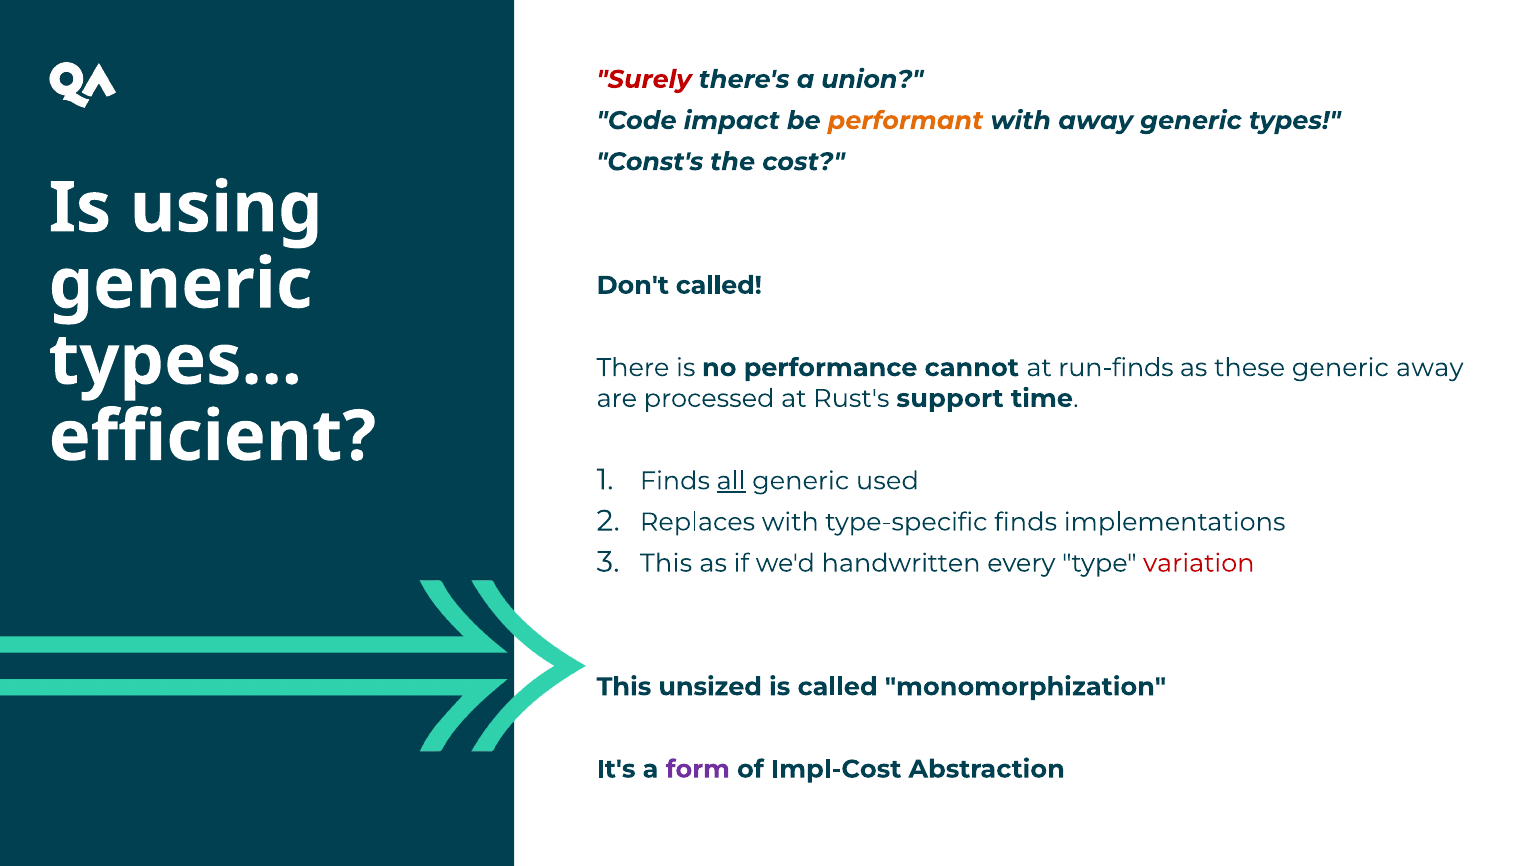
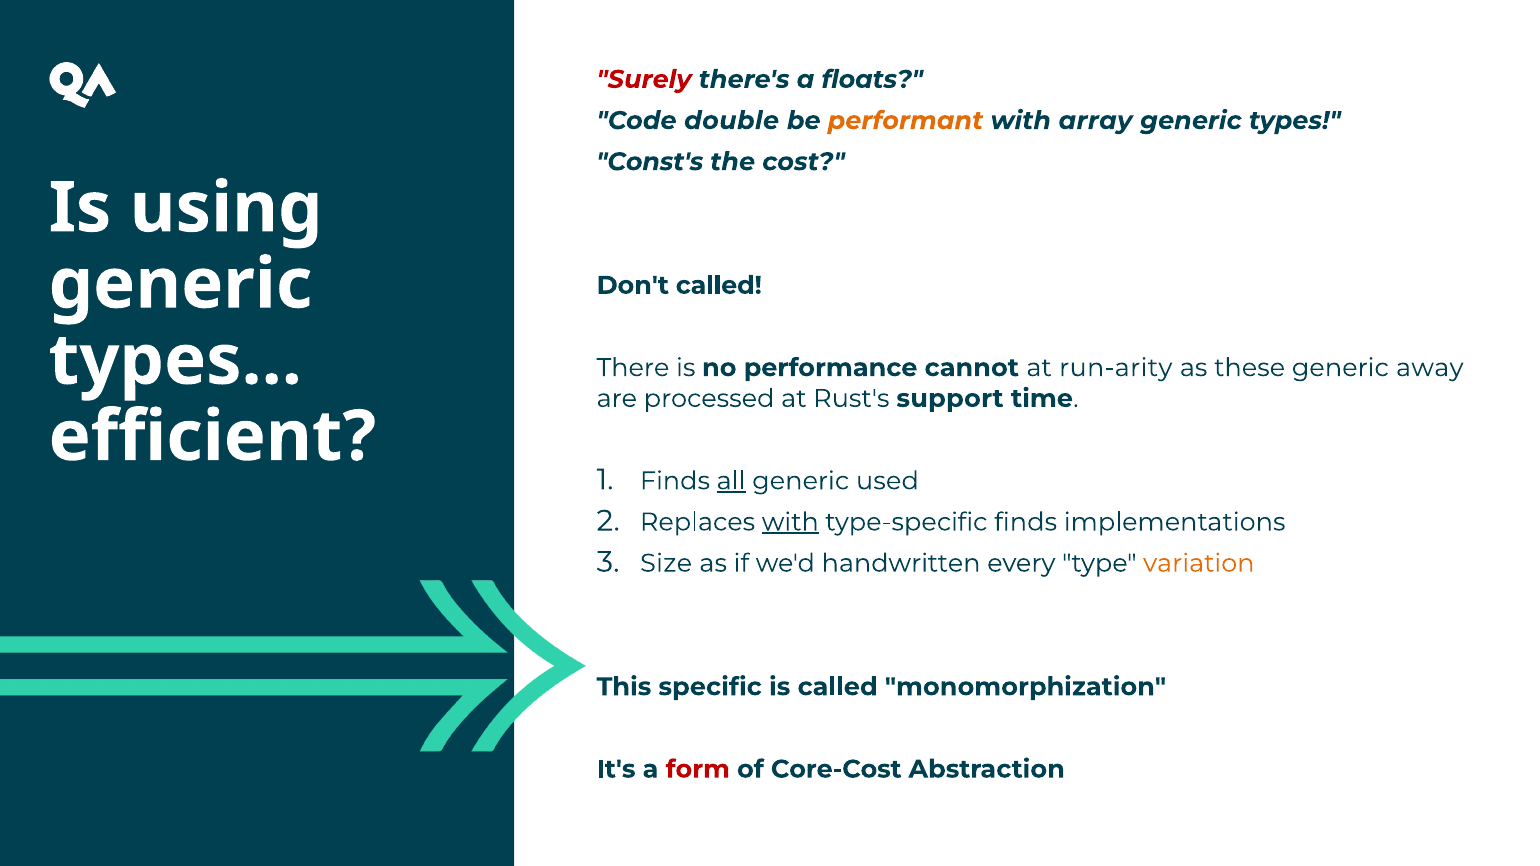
union: union -> floats
impact: impact -> double
with away: away -> array
run-finds: run-finds -> run-arity
with at (790, 522) underline: none -> present
This at (666, 563): This -> Size
variation colour: red -> orange
unsized: unsized -> specific
form colour: purple -> red
Impl-Cost: Impl-Cost -> Core-Cost
